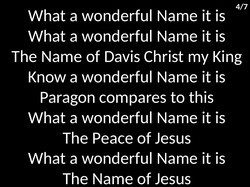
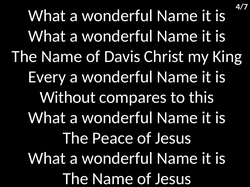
Know: Know -> Every
Paragon: Paragon -> Without
